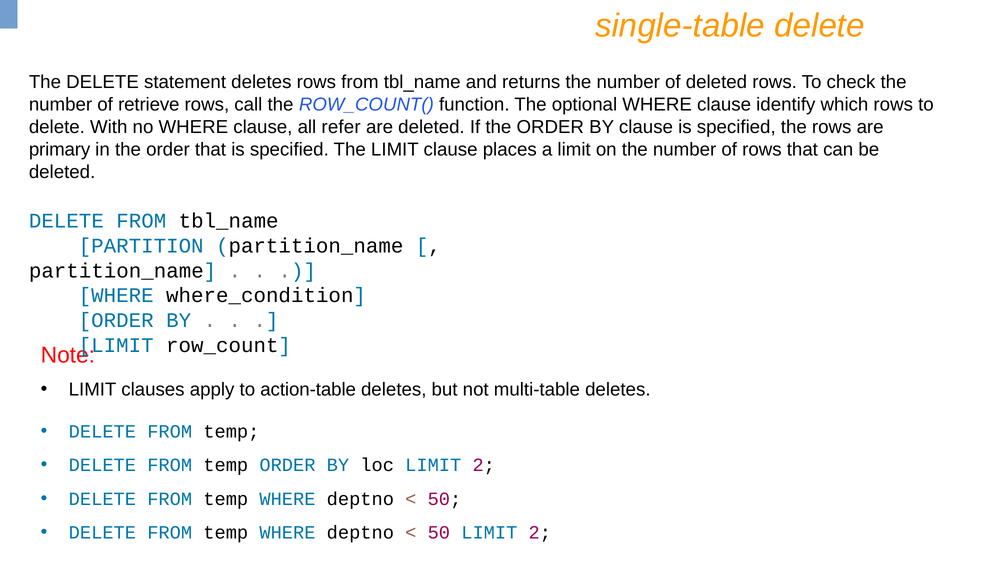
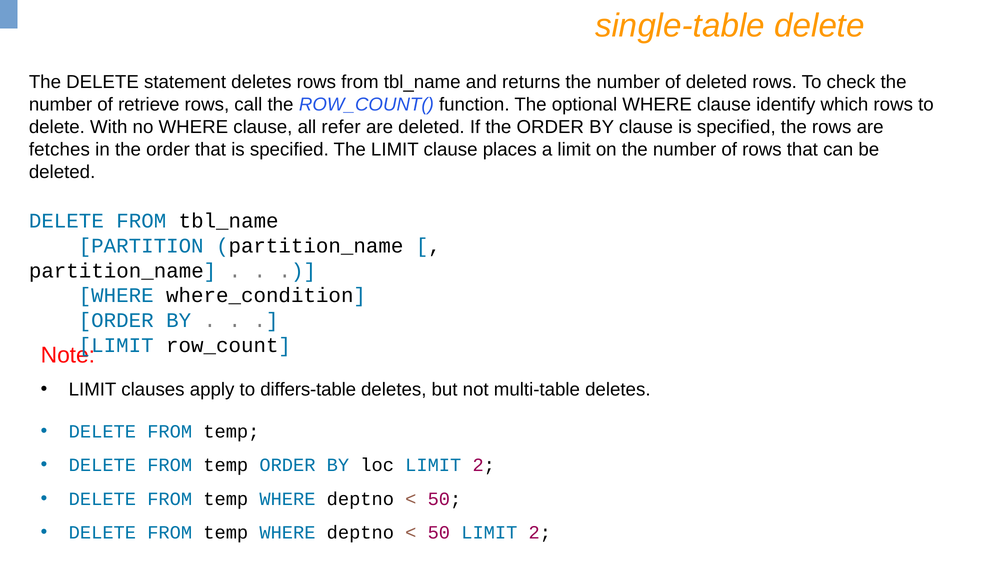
primary: primary -> fetches
action-table: action-table -> differs-table
